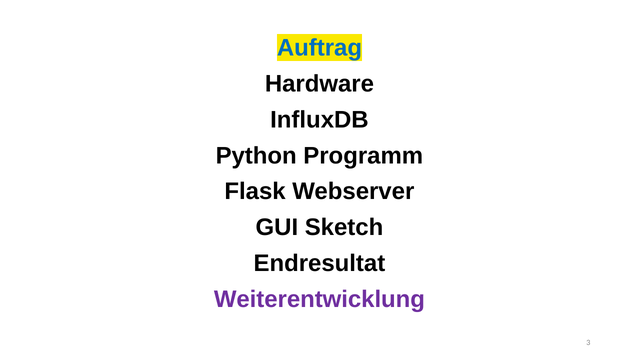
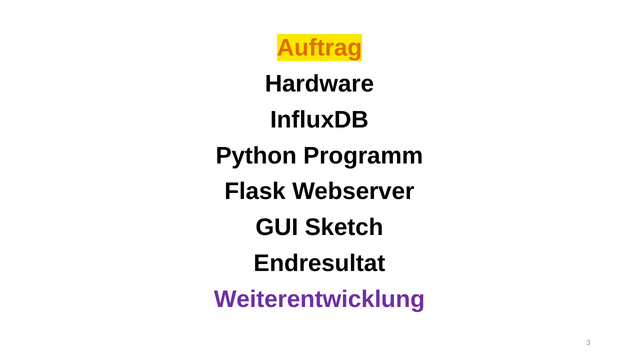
Auftrag colour: blue -> orange
